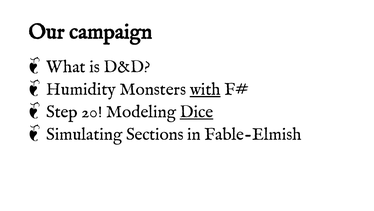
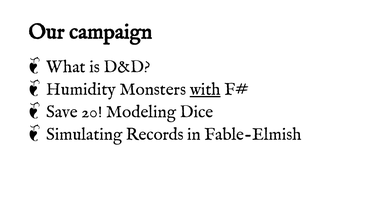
Step: Step -> Save
Dice underline: present -> none
Sections: Sections -> Records
